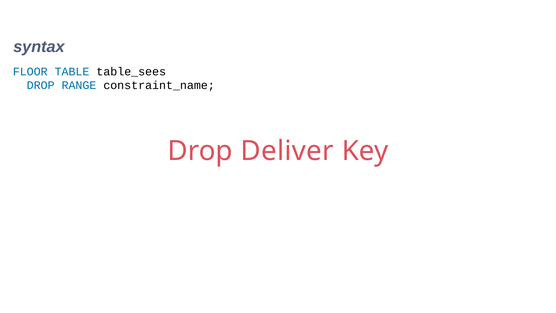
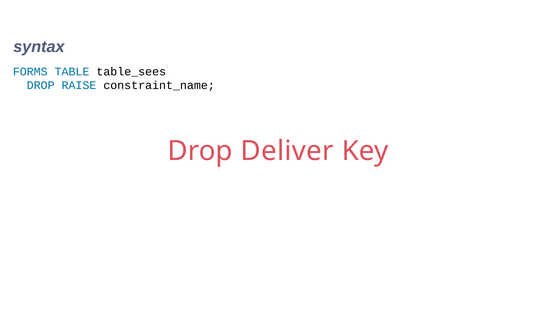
FLOOR: FLOOR -> FORMS
RANGE: RANGE -> RAISE
